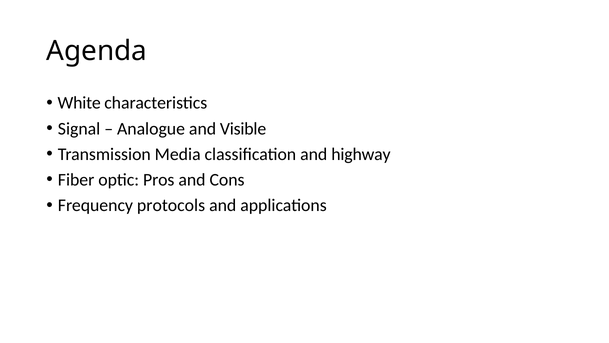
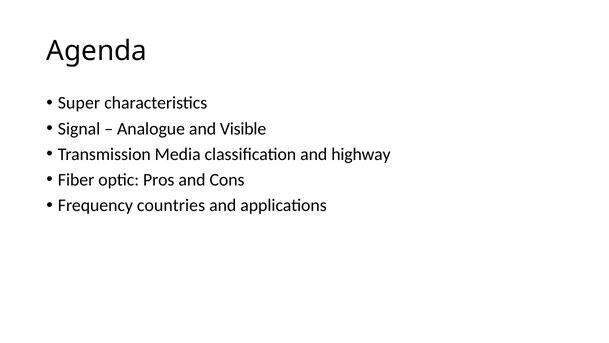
White: White -> Super
protocols: protocols -> countries
